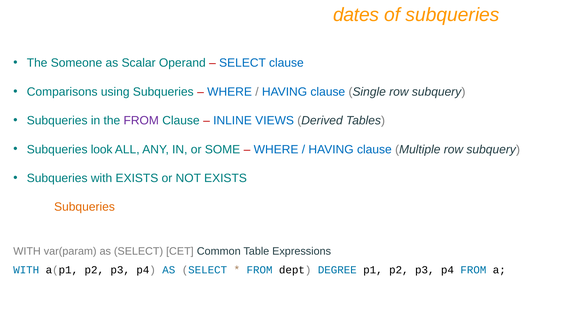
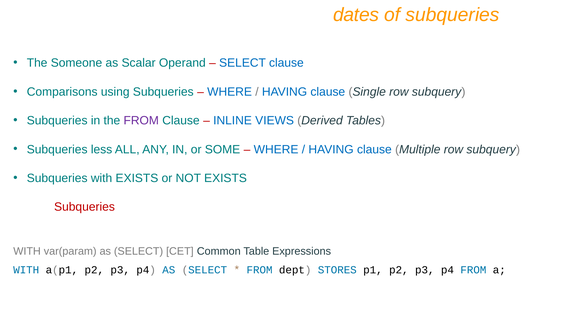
look: look -> less
Subqueries at (85, 207) colour: orange -> red
DEGREE: DEGREE -> STORES
